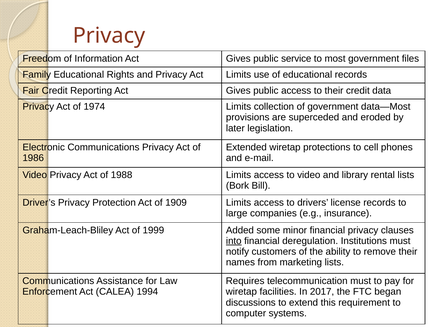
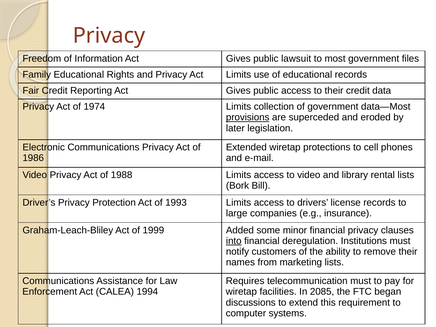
service: service -> lawsuit
provisions underline: none -> present
1909: 1909 -> 1993
2017: 2017 -> 2085
